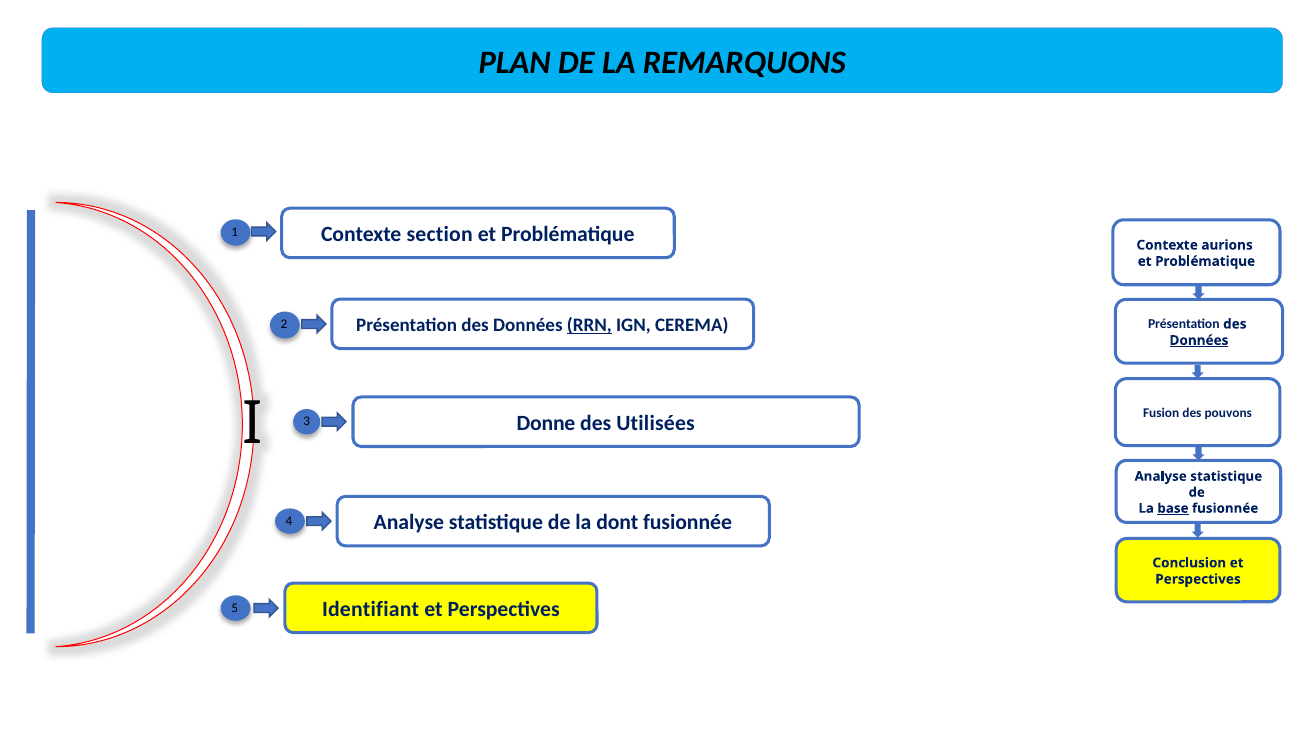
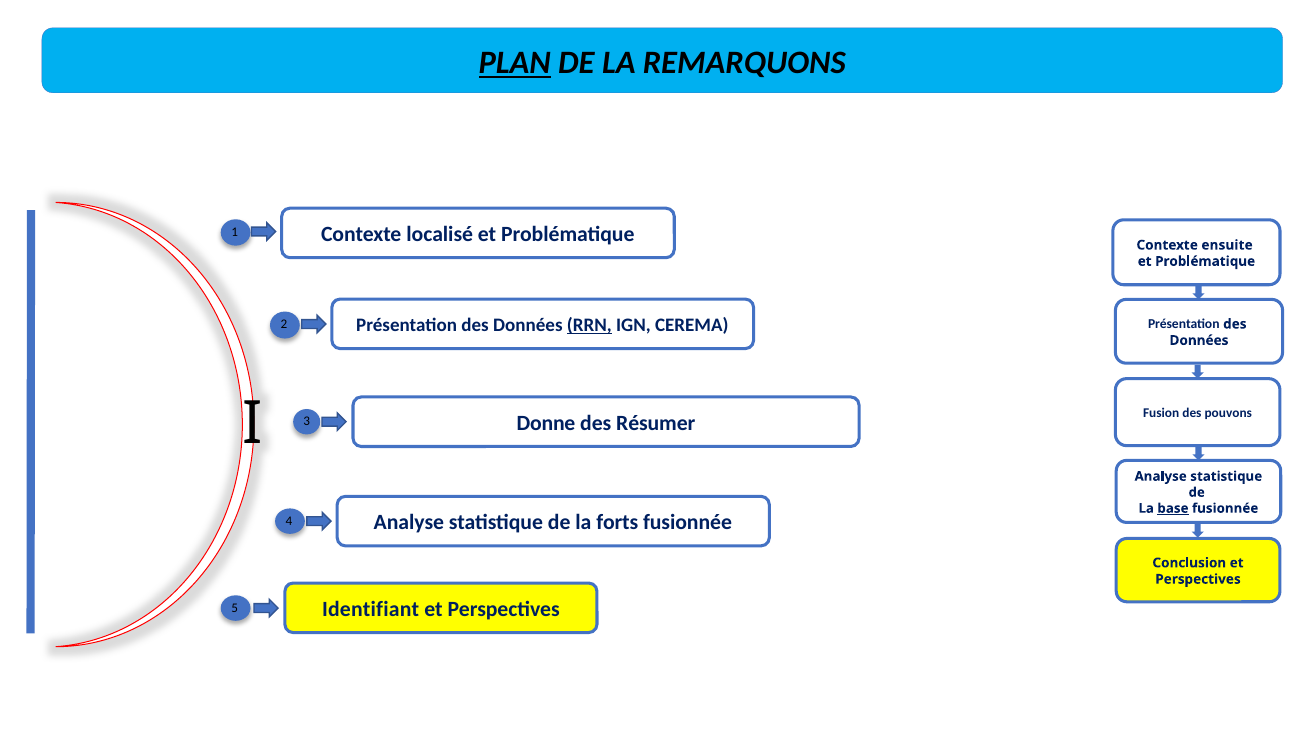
PLAN underline: none -> present
section: section -> localisé
aurions: aurions -> ensuite
Données at (1199, 340) underline: present -> none
Utilisées: Utilisées -> Résumer
dont: dont -> forts
